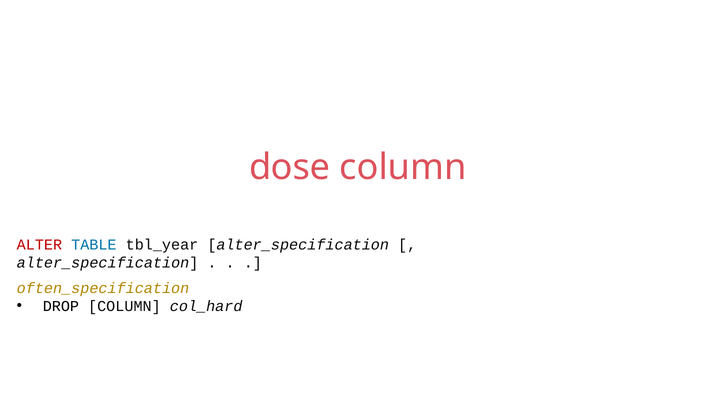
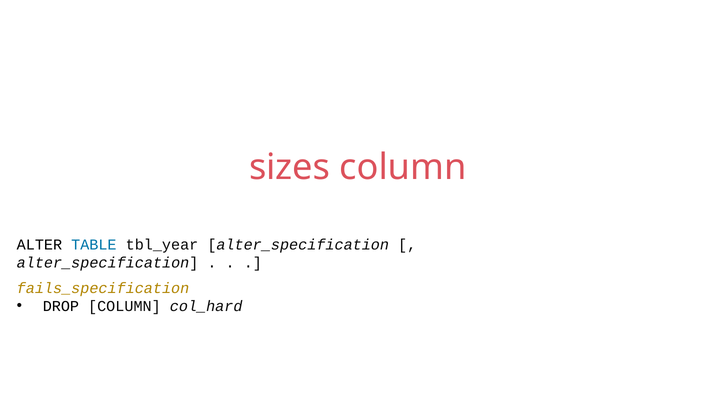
dose: dose -> sizes
ALTER colour: red -> black
often_specification: often_specification -> fails_specification
